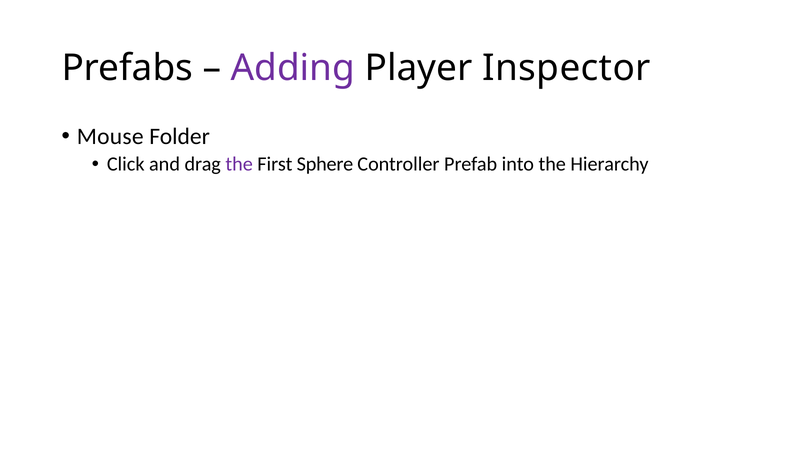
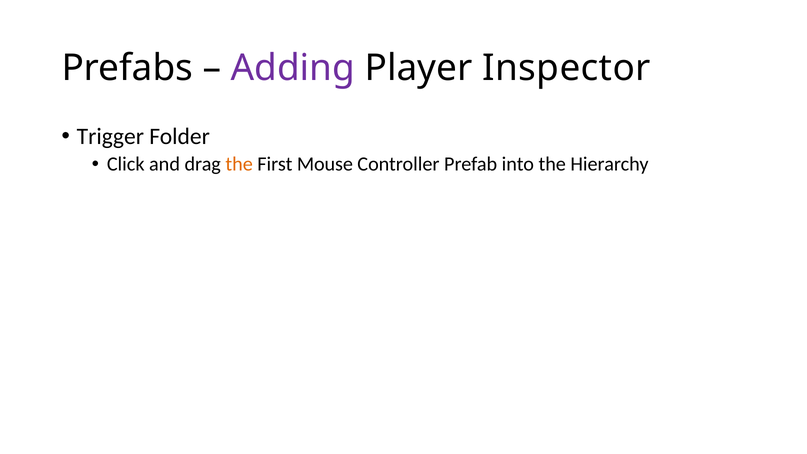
Mouse: Mouse -> Trigger
the at (239, 164) colour: purple -> orange
Sphere: Sphere -> Mouse
